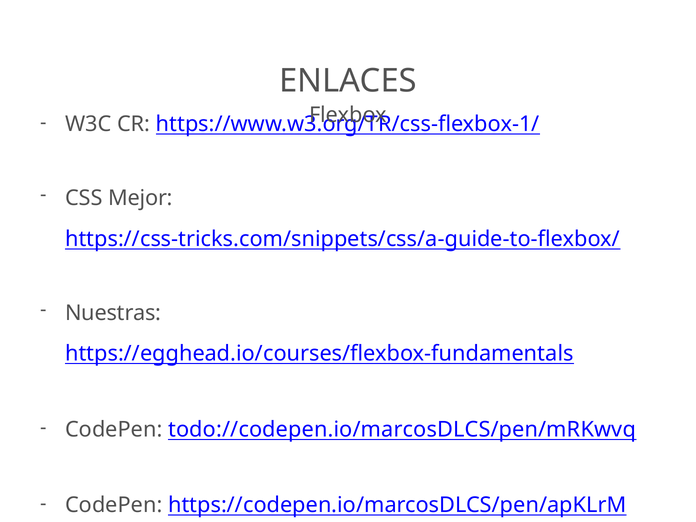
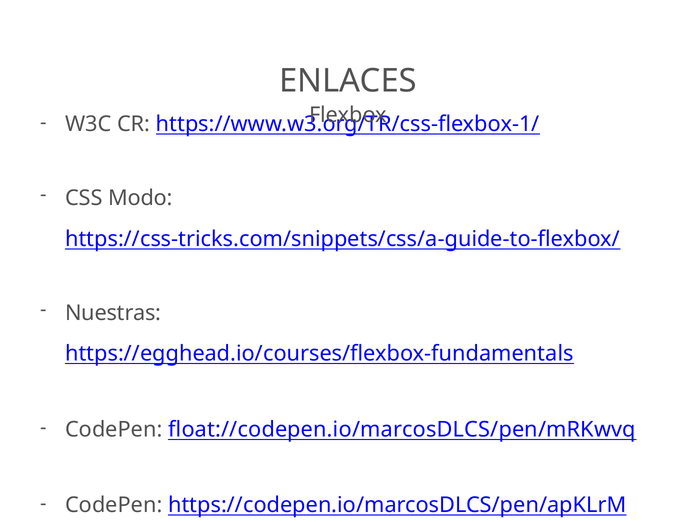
Mejor: Mejor -> Modo
todo://codepen.io/marcosDLCS/pen/mRKwvq: todo://codepen.io/marcosDLCS/pen/mRKwvq -> float://codepen.io/marcosDLCS/pen/mRKwvq
